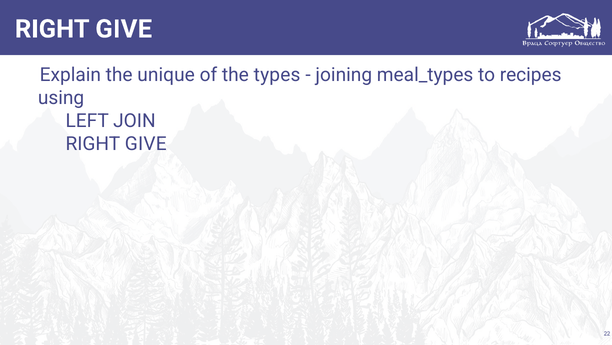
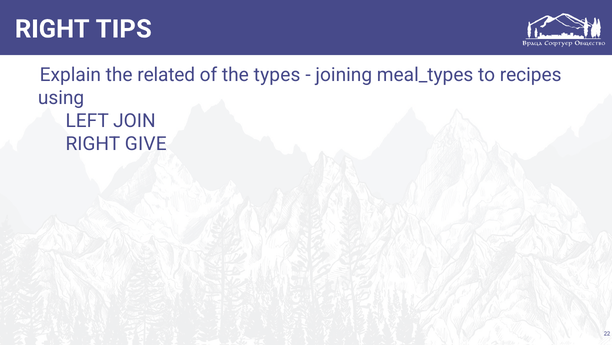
RIGHT GIVE: GIVE -> TIPS
unique: unique -> related
